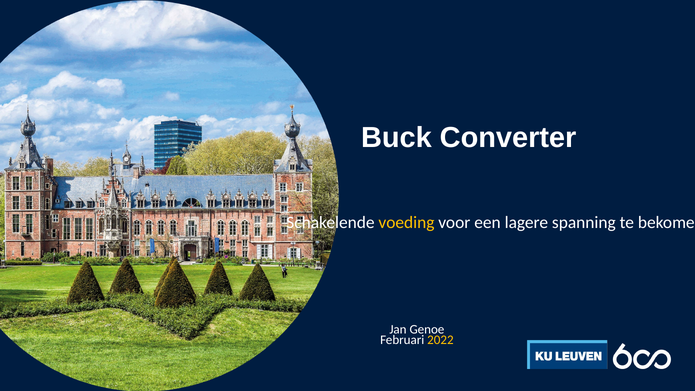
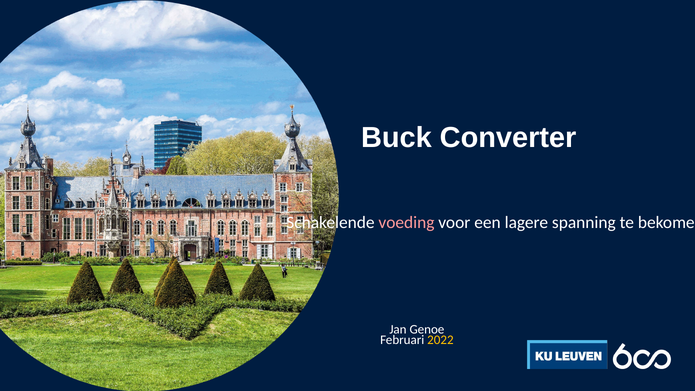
voeding colour: yellow -> pink
